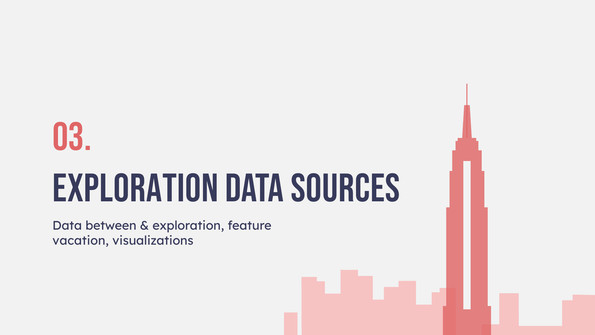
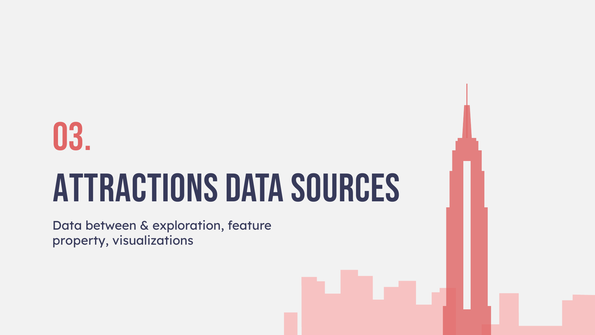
Exploration at (136, 188): Exploration -> Attractions
vacation: vacation -> property
